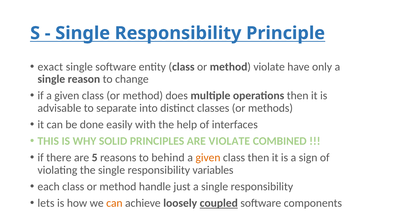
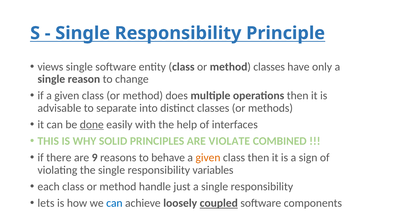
exact: exact -> views
method violate: violate -> classes
done underline: none -> present
5: 5 -> 9
behind: behind -> behave
can at (114, 203) colour: orange -> blue
